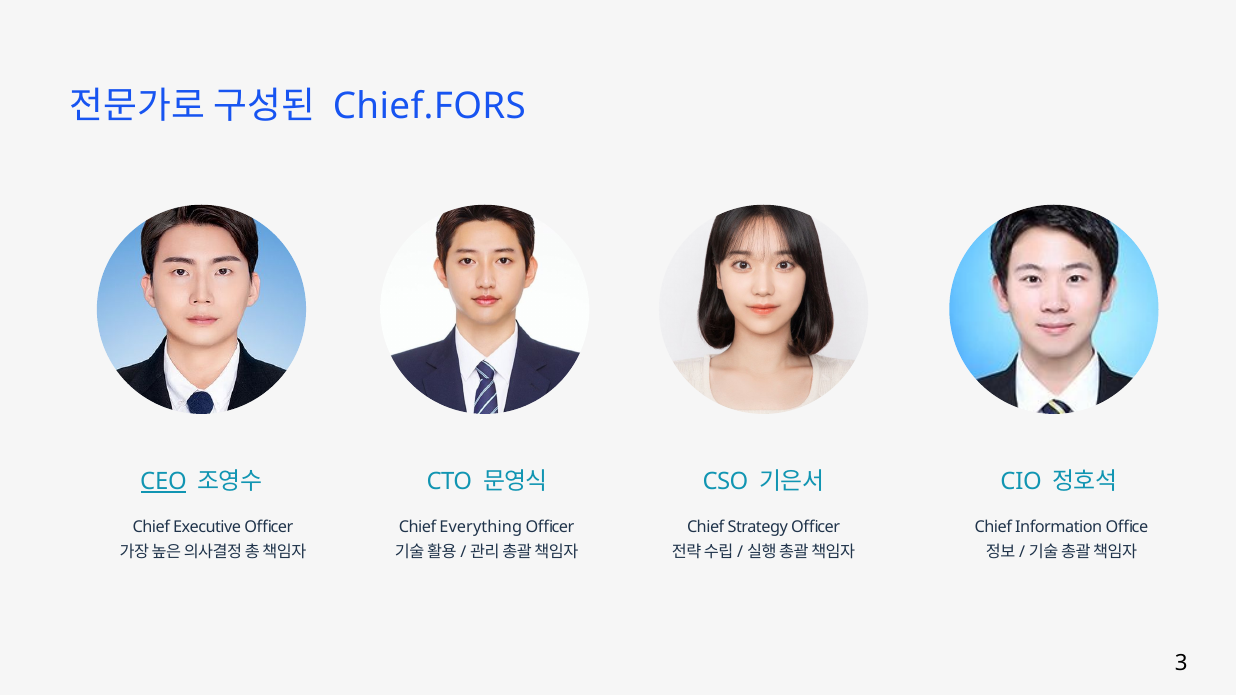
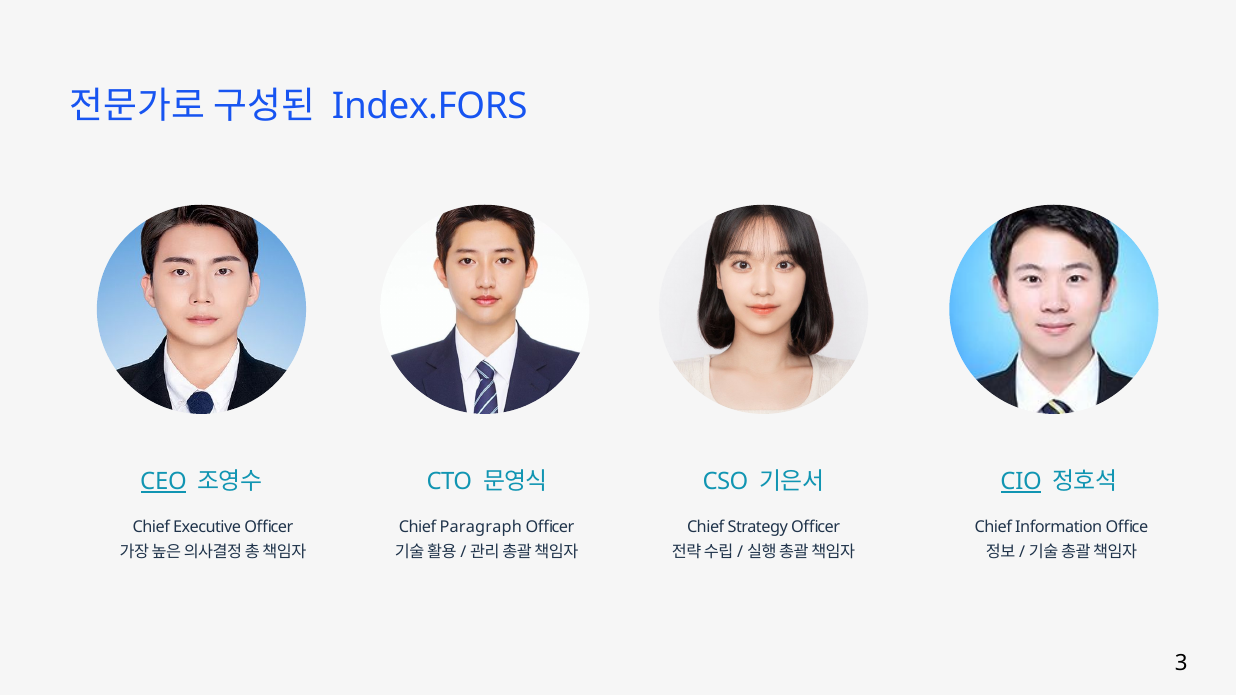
Chief.FORS: Chief.FORS -> Index.FORS
CIO underline: none -> present
Everything: Everything -> Paragraph
